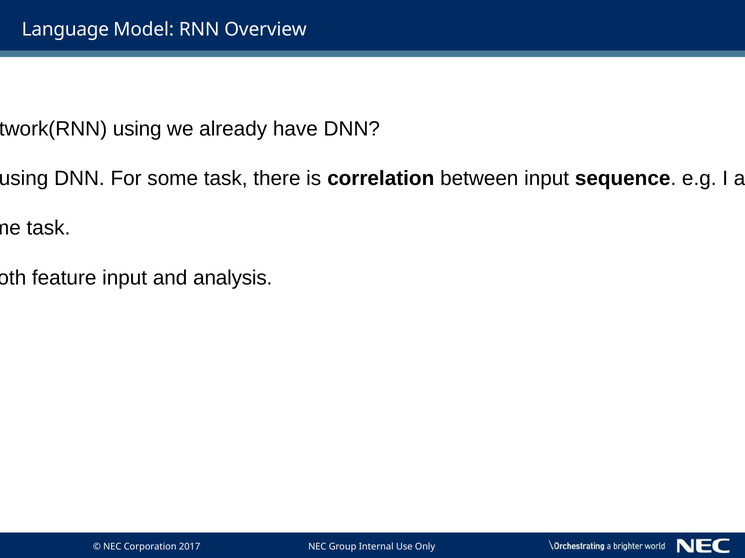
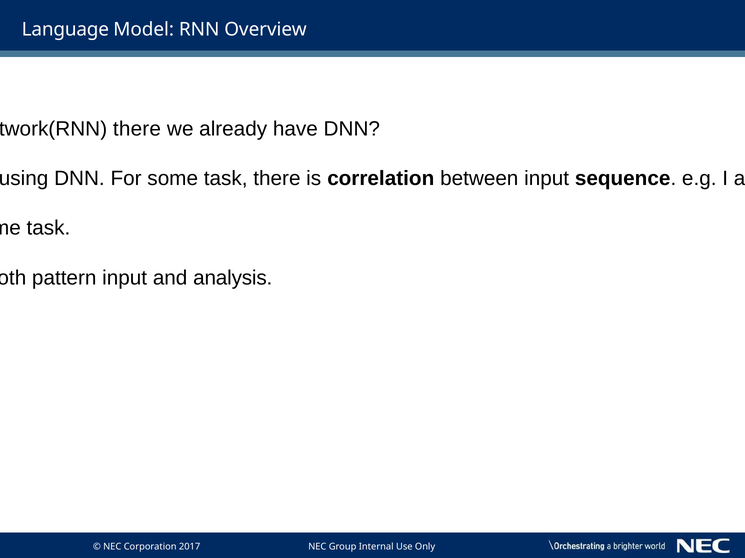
using at (137, 129): using -> there
feature: feature -> pattern
